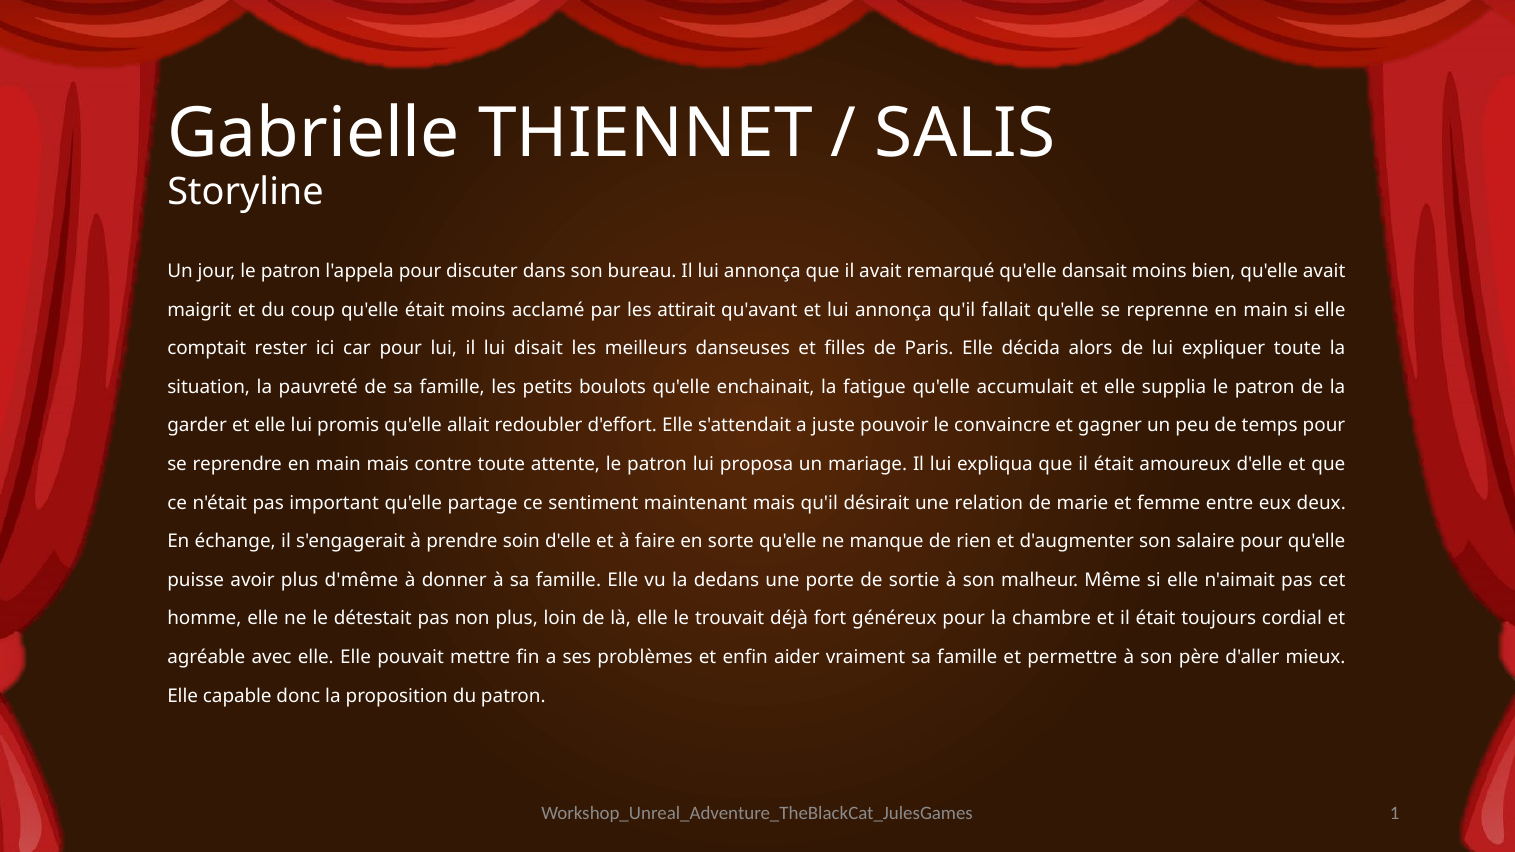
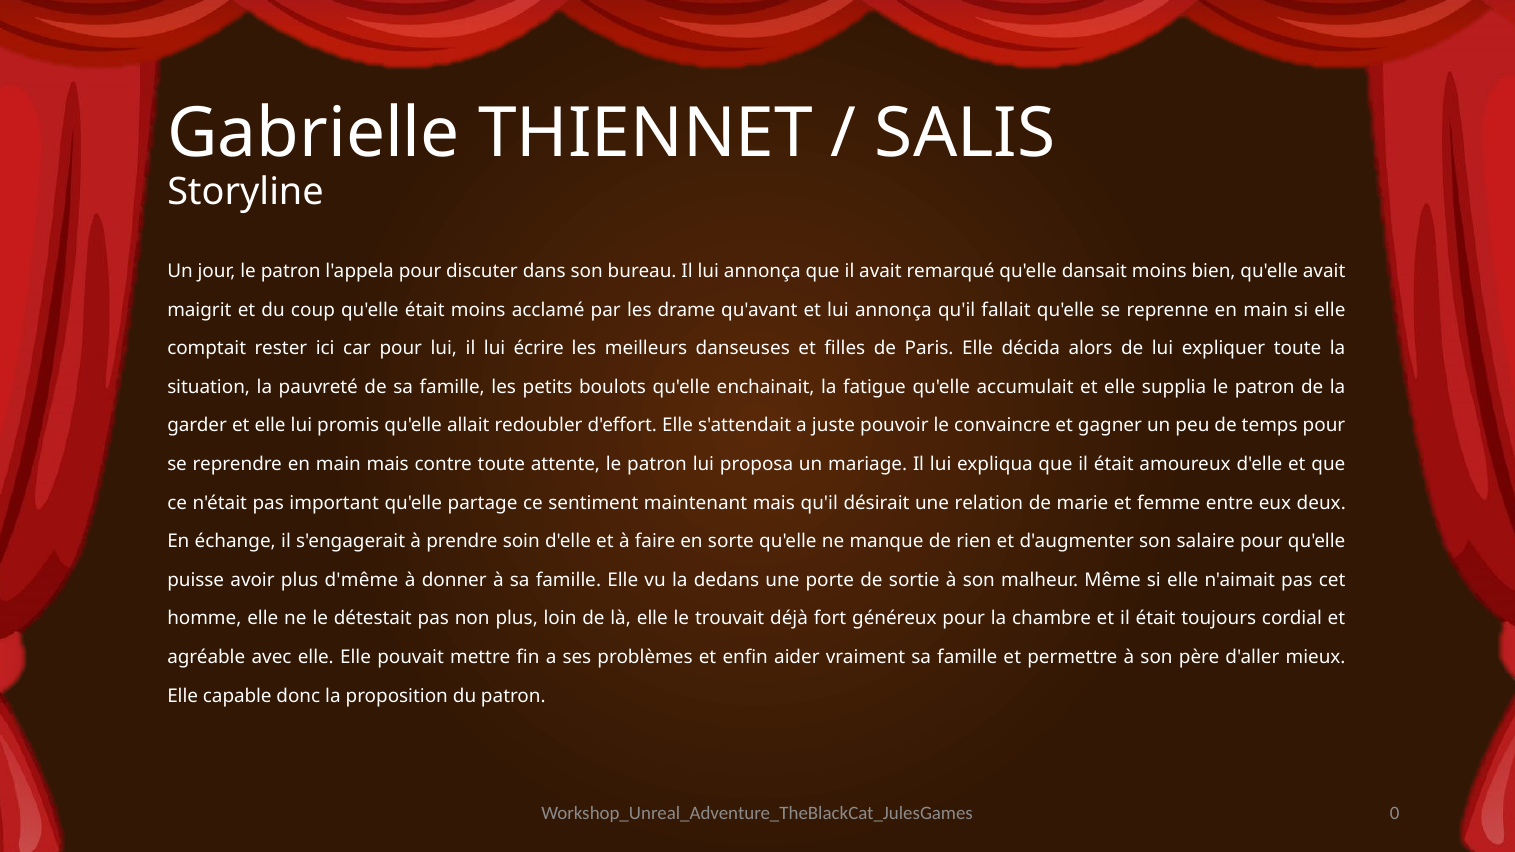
attirait: attirait -> drame
disait: disait -> écrire
1: 1 -> 0
